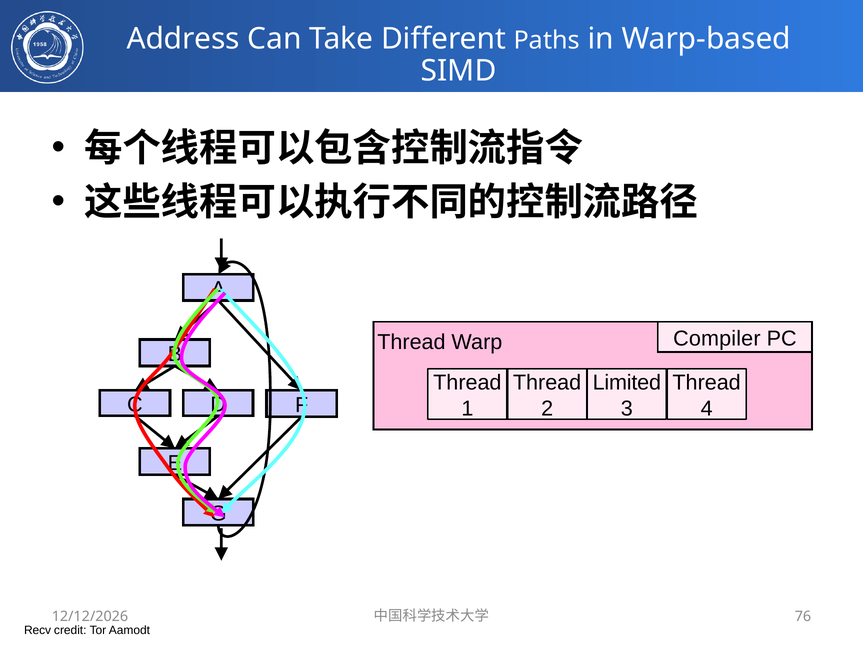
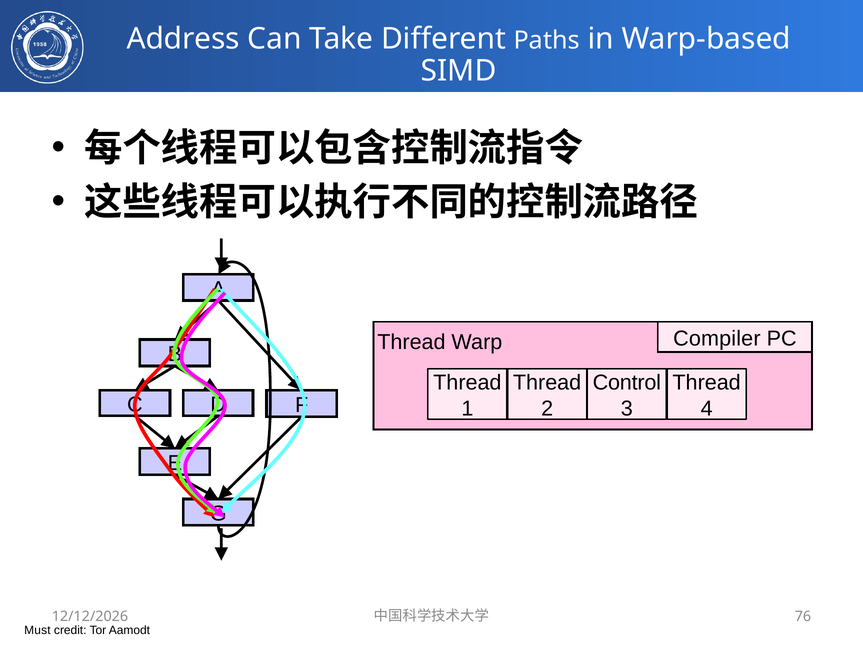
Limited: Limited -> Control
Recv: Recv -> Must
